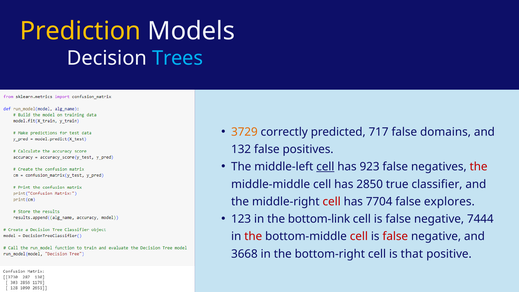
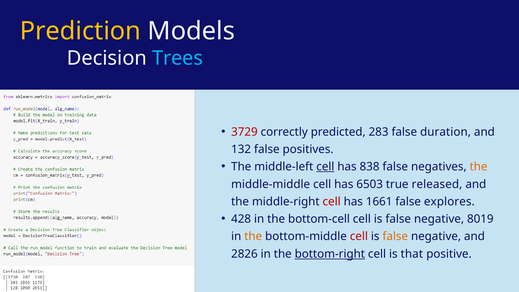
3729 colour: orange -> red
717: 717 -> 283
domains: domains -> duration
923: 923 -> 838
the at (479, 167) colour: red -> orange
2850: 2850 -> 6503
classifier: classifier -> released
7704: 7704 -> 1661
123: 123 -> 428
bottom-link: bottom-link -> bottom-cell
7444: 7444 -> 8019
the at (253, 236) colour: red -> orange
false at (395, 236) colour: red -> orange
3668: 3668 -> 2826
bottom-right underline: none -> present
